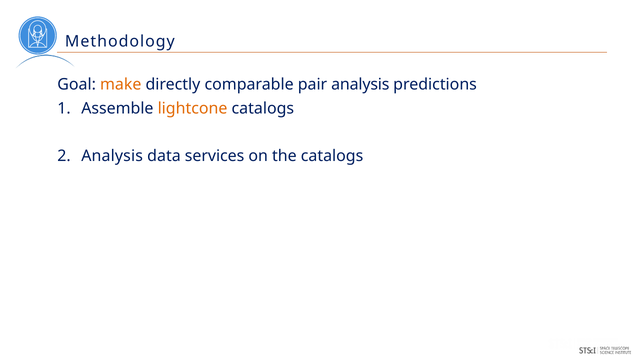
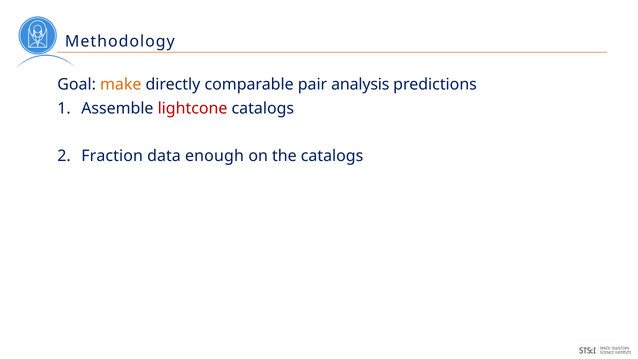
lightcone colour: orange -> red
Analysis at (112, 156): Analysis -> Fraction
services: services -> enough
